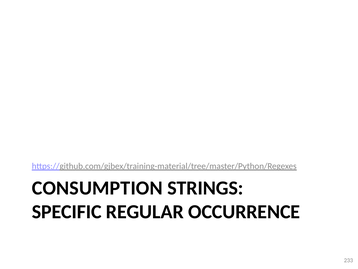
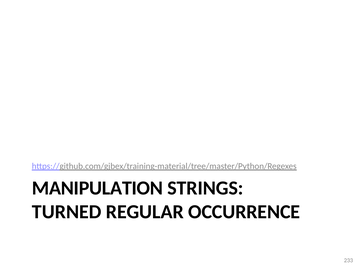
CONSUMPTION: CONSUMPTION -> MANIPULATION
SPECIFIC: SPECIFIC -> TURNED
